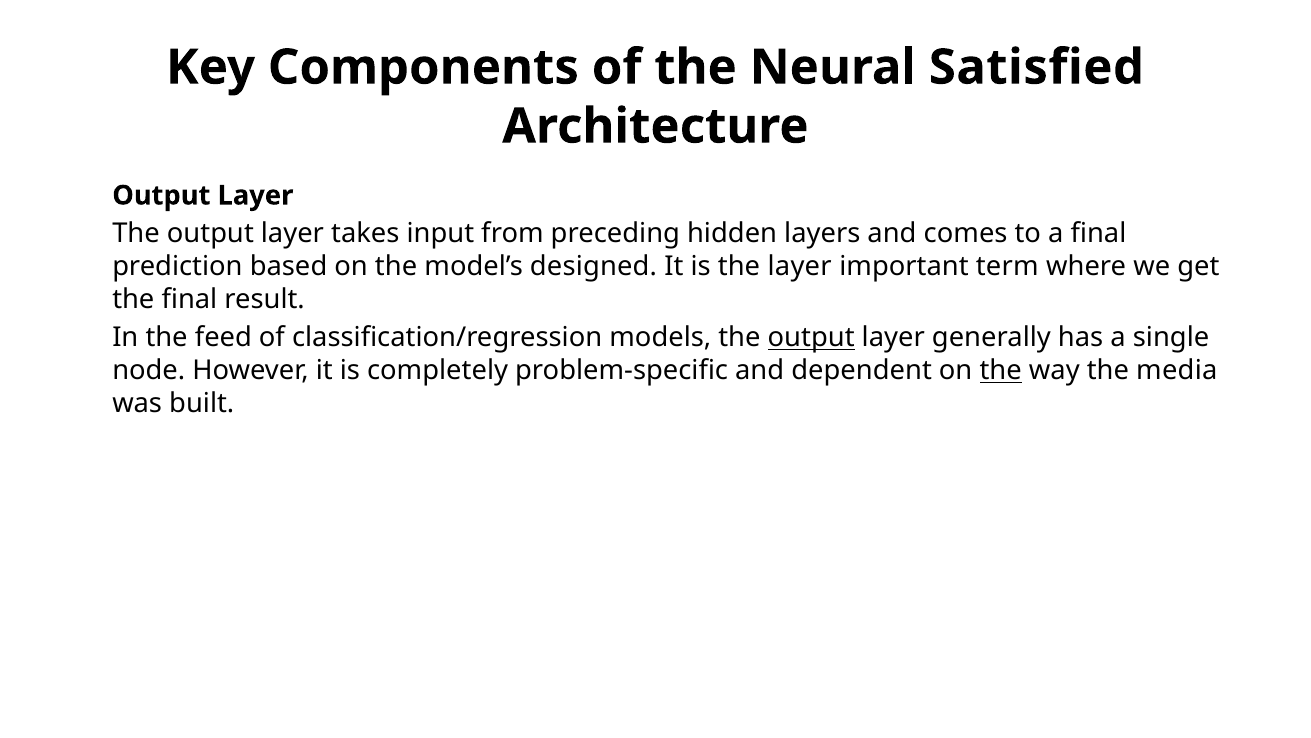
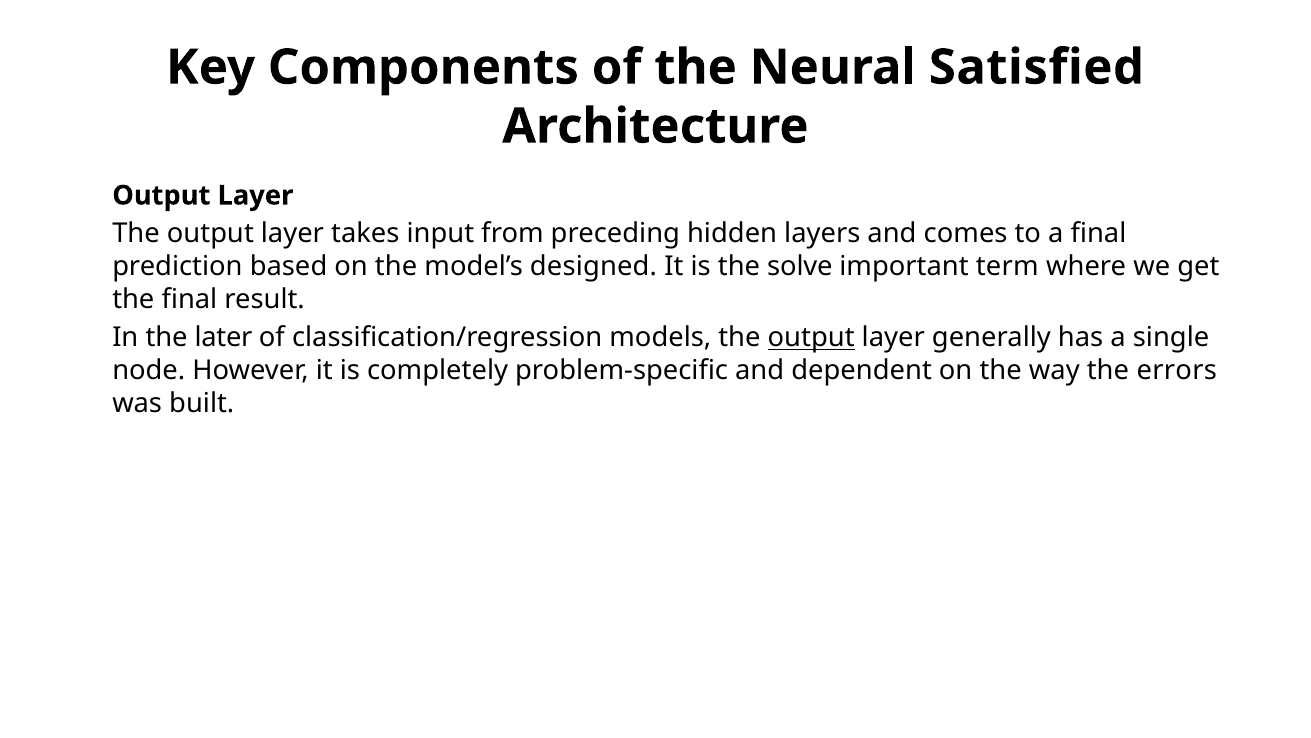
the layer: layer -> solve
feed: feed -> later
the at (1001, 370) underline: present -> none
media: media -> errors
